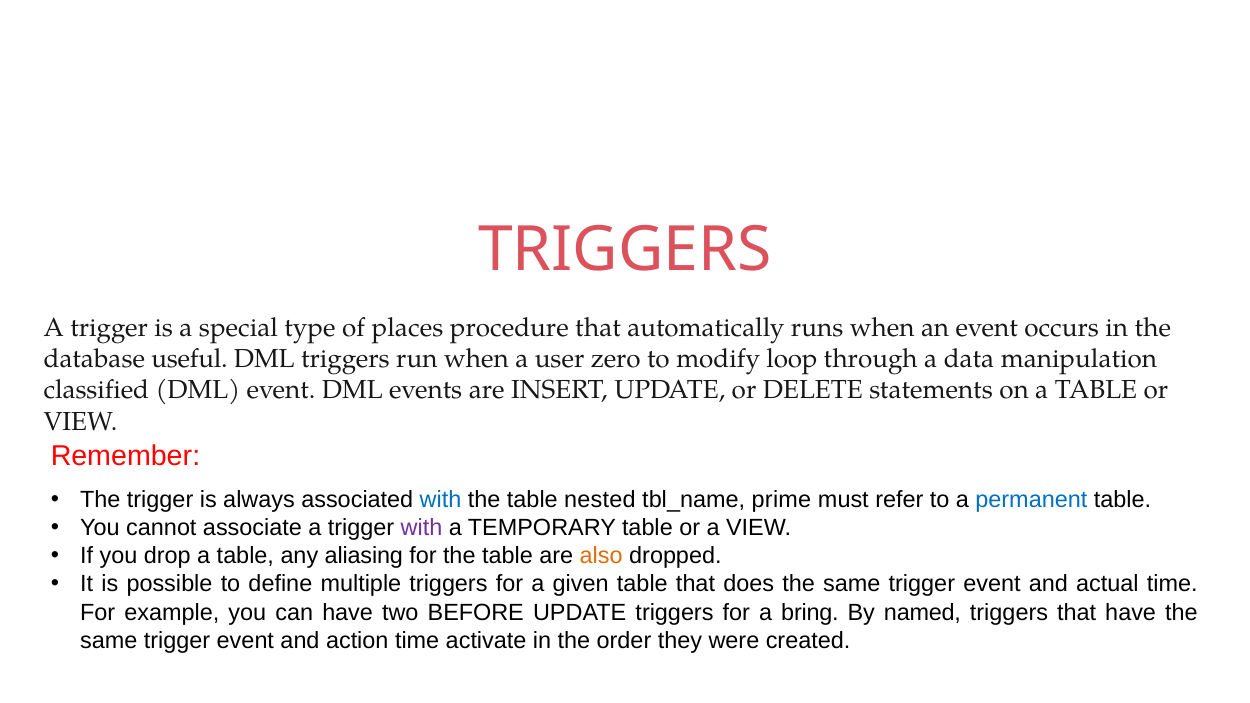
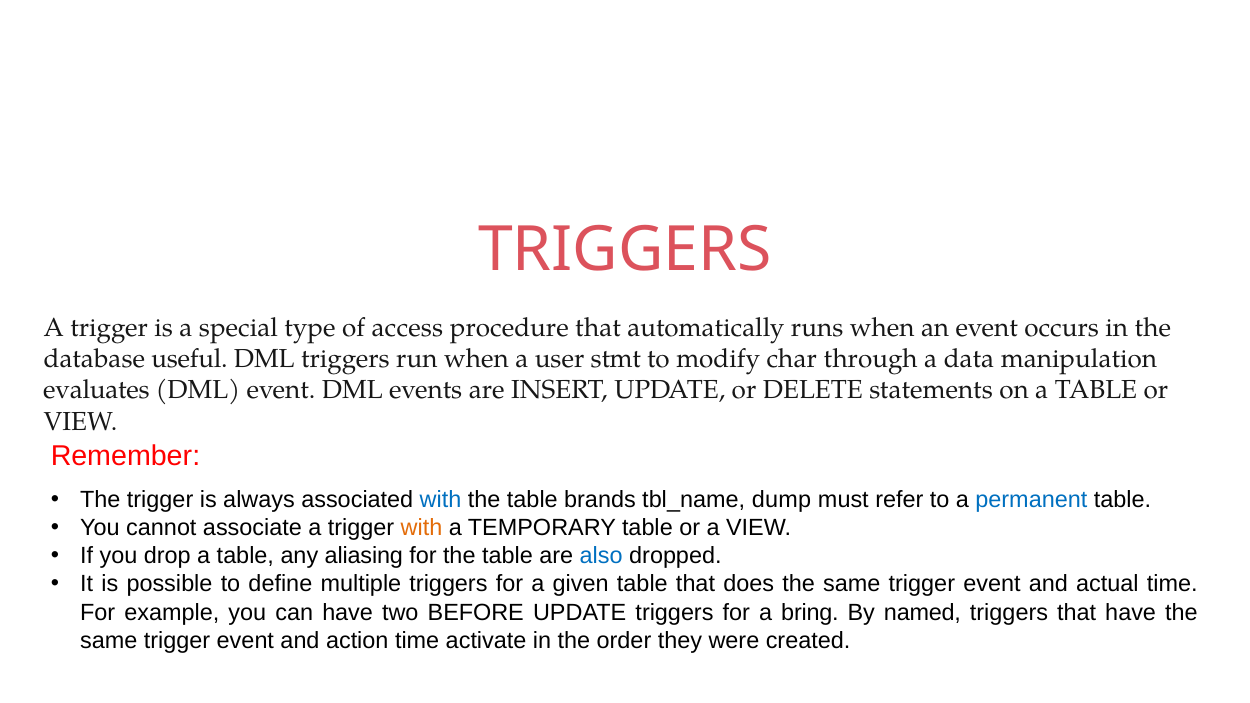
places: places -> access
zero: zero -> stmt
loop: loop -> char
classified: classified -> evaluates
nested: nested -> brands
prime: prime -> dump
with at (422, 528) colour: purple -> orange
also colour: orange -> blue
